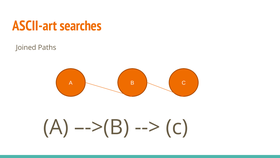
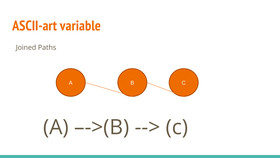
searches: searches -> variable
